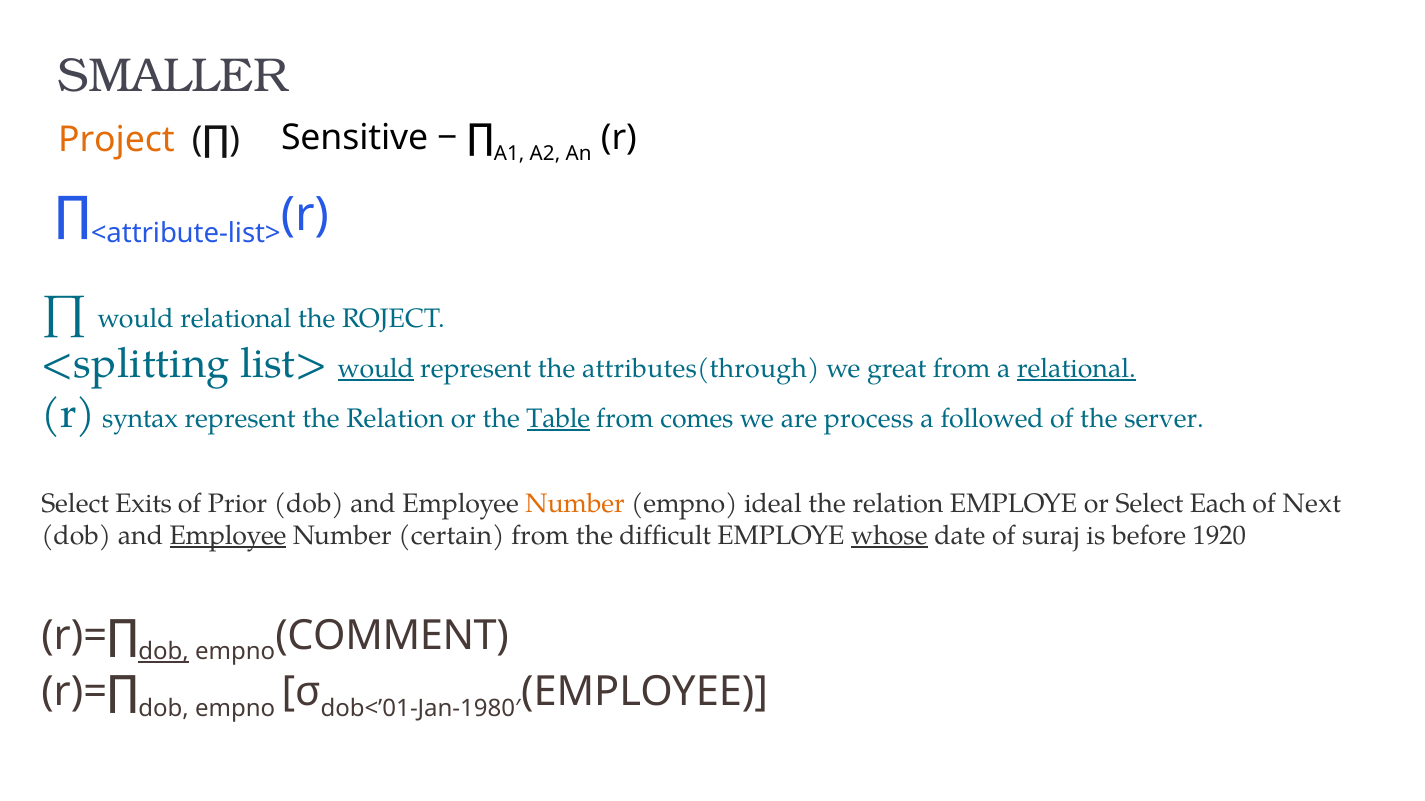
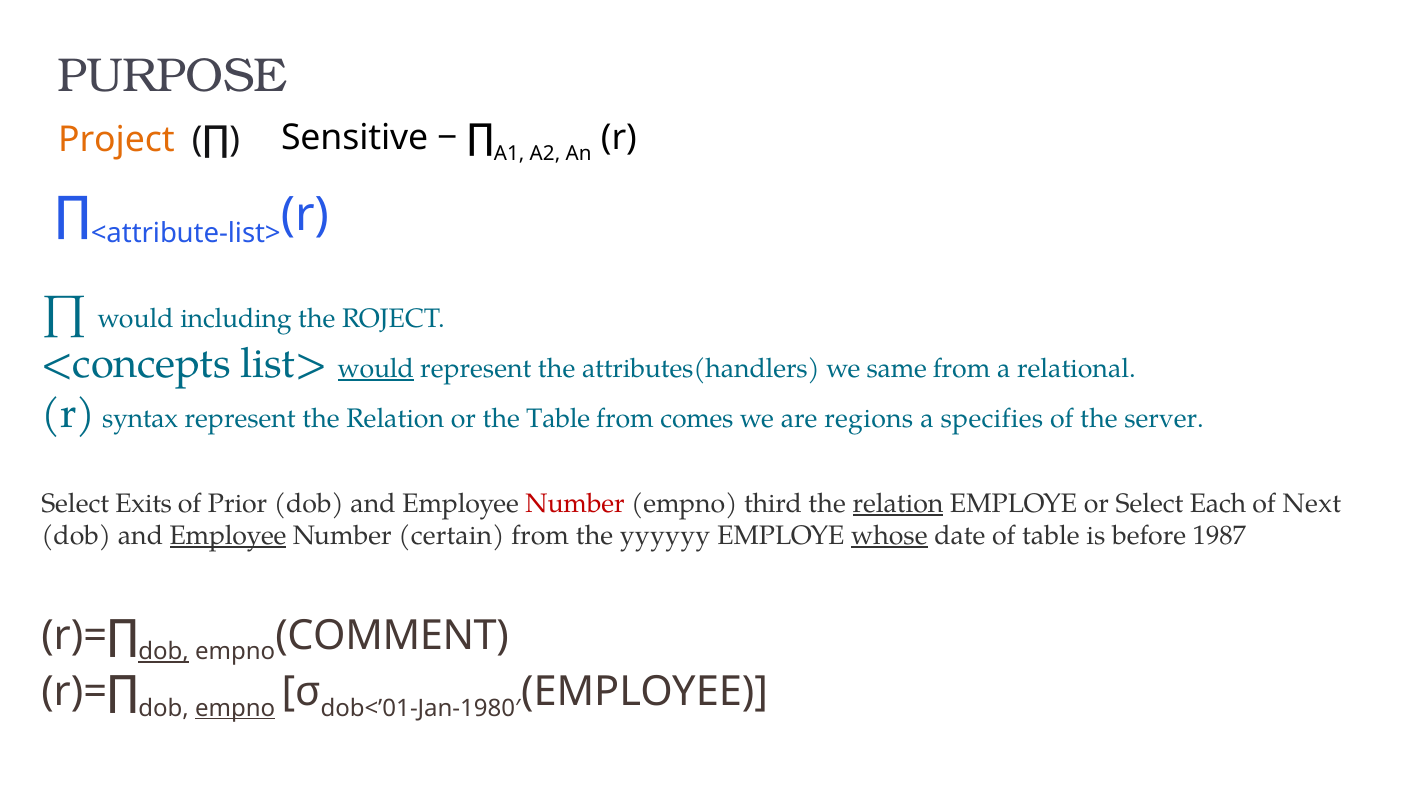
SMALLER: SMALLER -> PURPOSE
would relational: relational -> including
<splitting: <splitting -> <concepts
attributes(through: attributes(through -> attributes(handlers
great: great -> same
relational at (1076, 369) underline: present -> none
Table at (558, 419) underline: present -> none
process: process -> regions
followed: followed -> specifies
Number at (575, 504) colour: orange -> red
ideal: ideal -> third
relation at (898, 504) underline: none -> present
difficult: difficult -> yyyyyy
of suraj: suraj -> table
1920: 1920 -> 1987
empno at (235, 709) underline: none -> present
